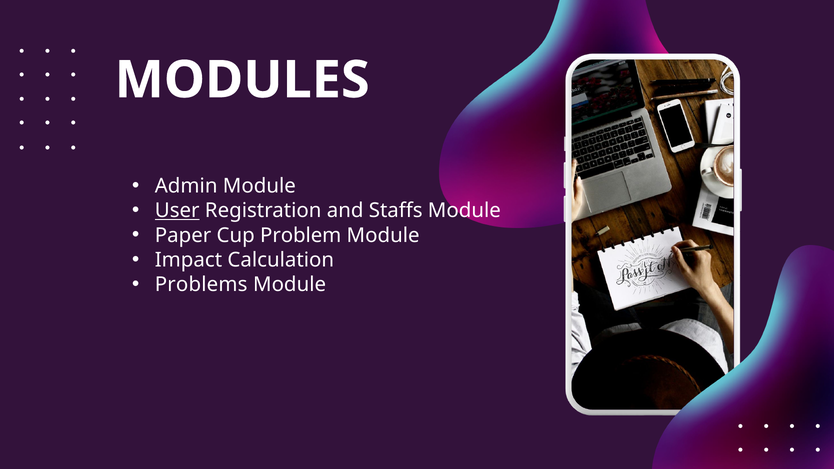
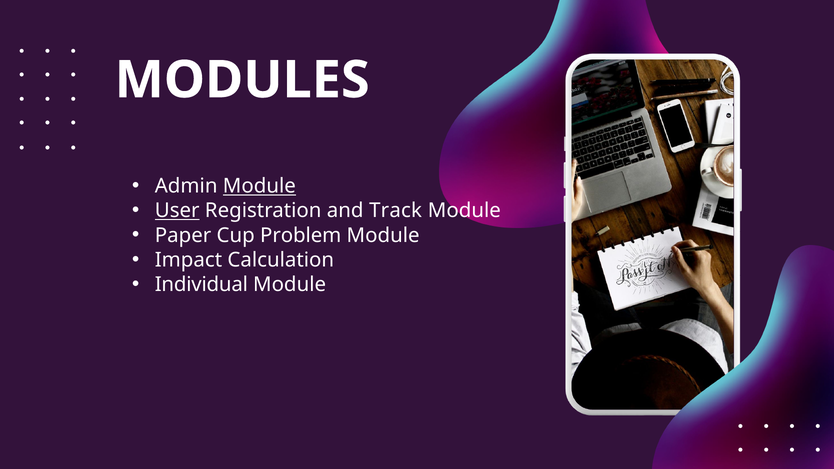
Module at (259, 186) underline: none -> present
Staffs: Staffs -> Track
Problems: Problems -> Individual
